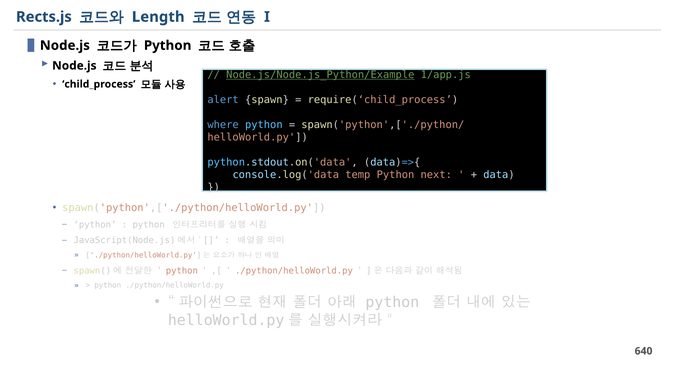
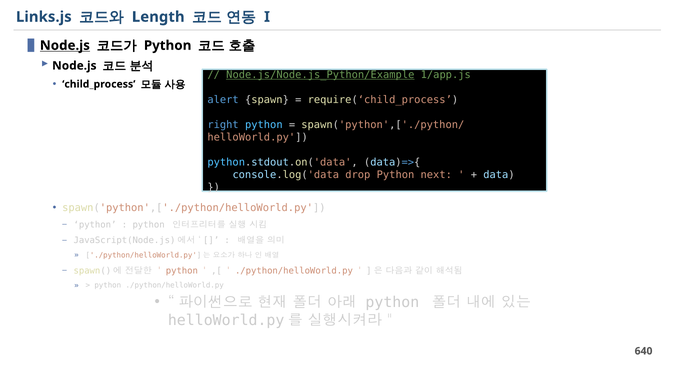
Rects.js: Rects.js -> Links.js
Node.js at (65, 45) underline: none -> present
where: where -> right
temp: temp -> drop
